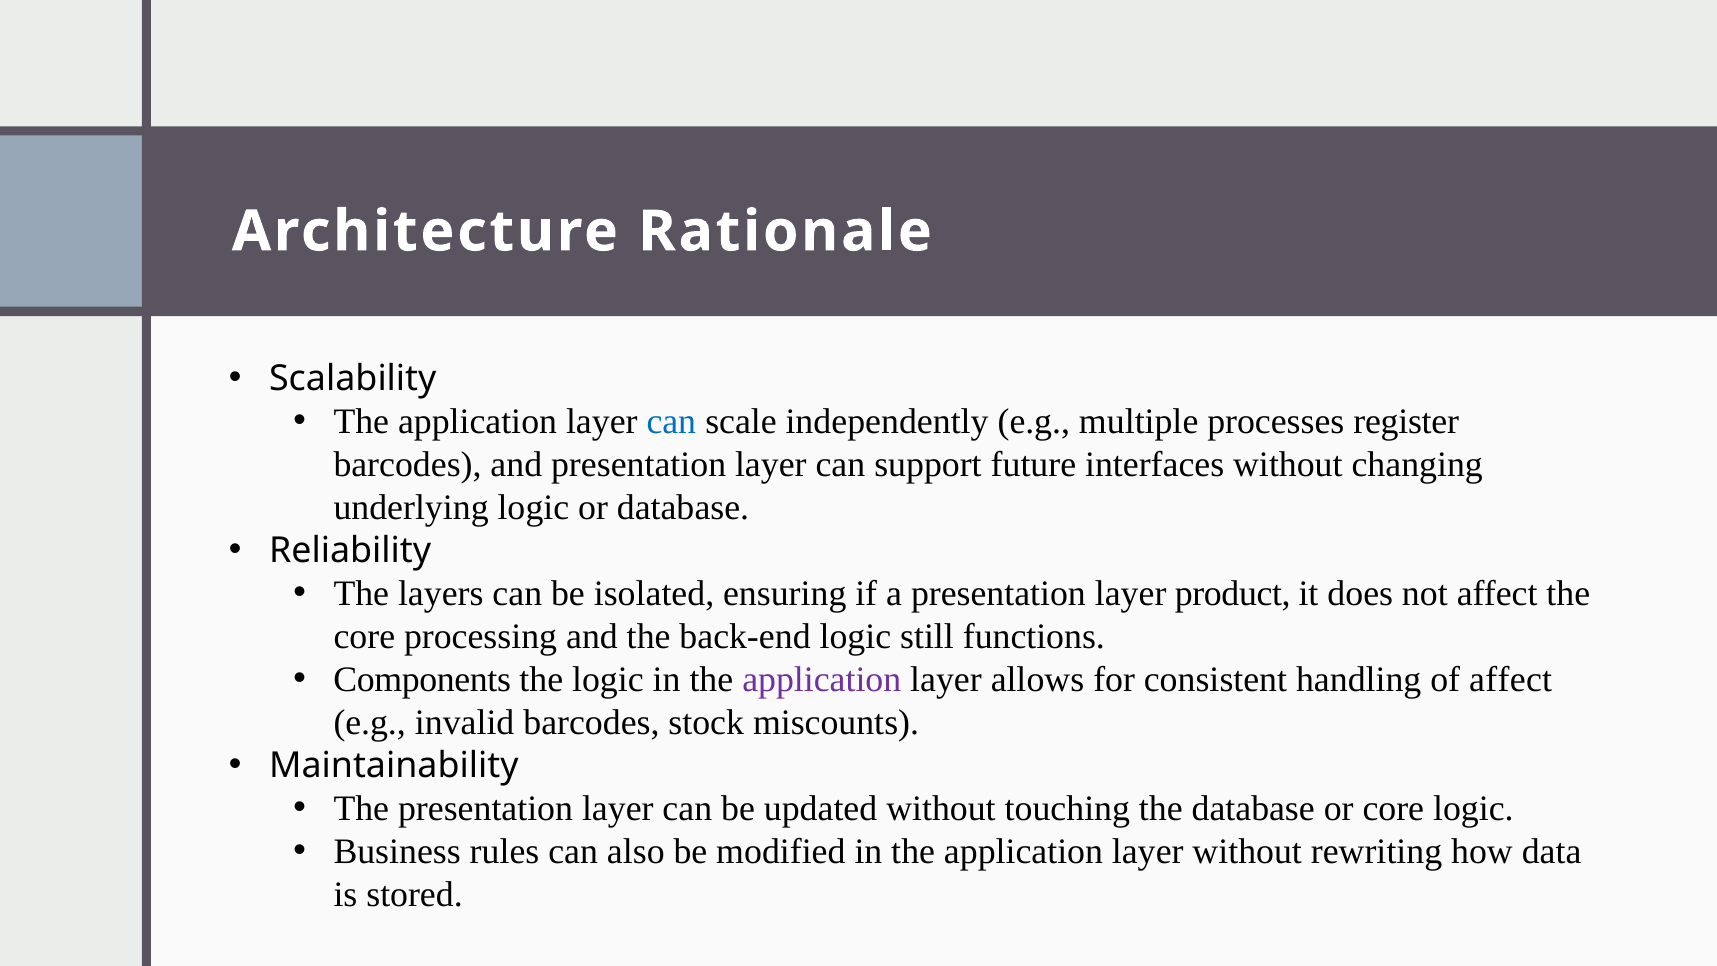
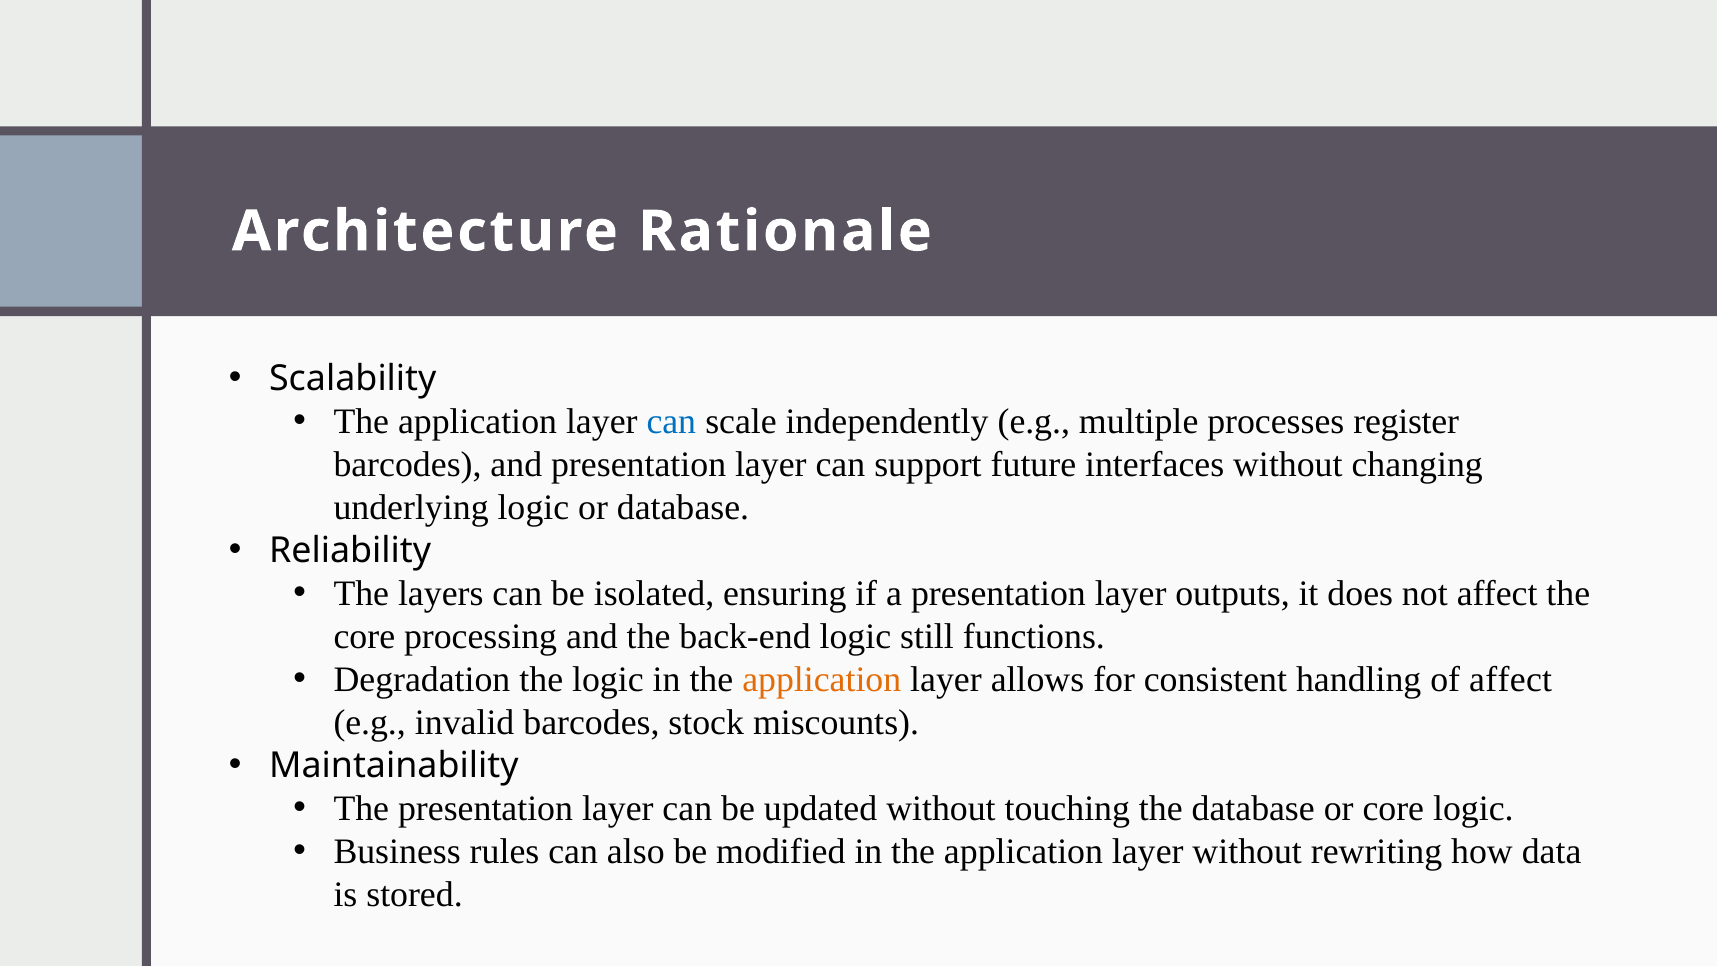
product: product -> outputs
Components: Components -> Degradation
application at (822, 680) colour: purple -> orange
